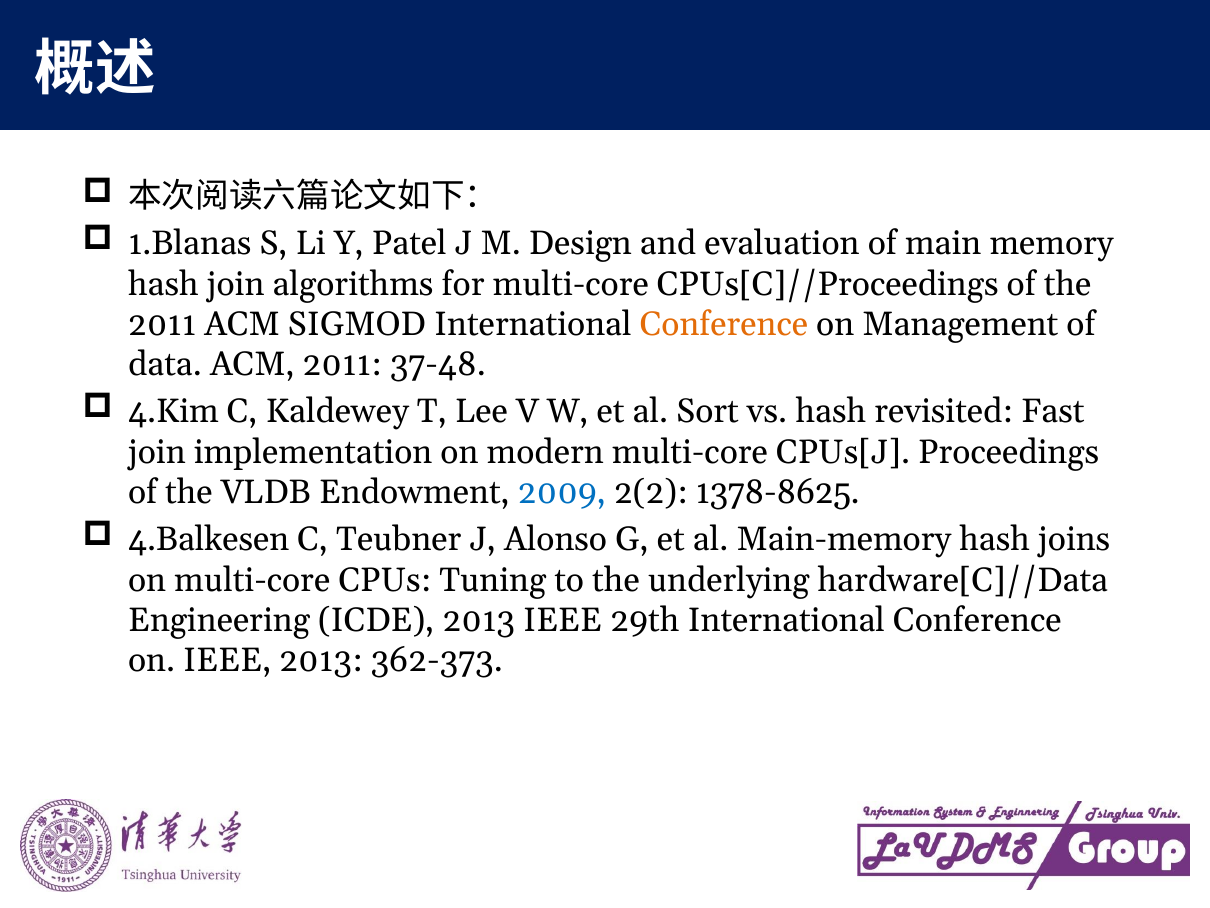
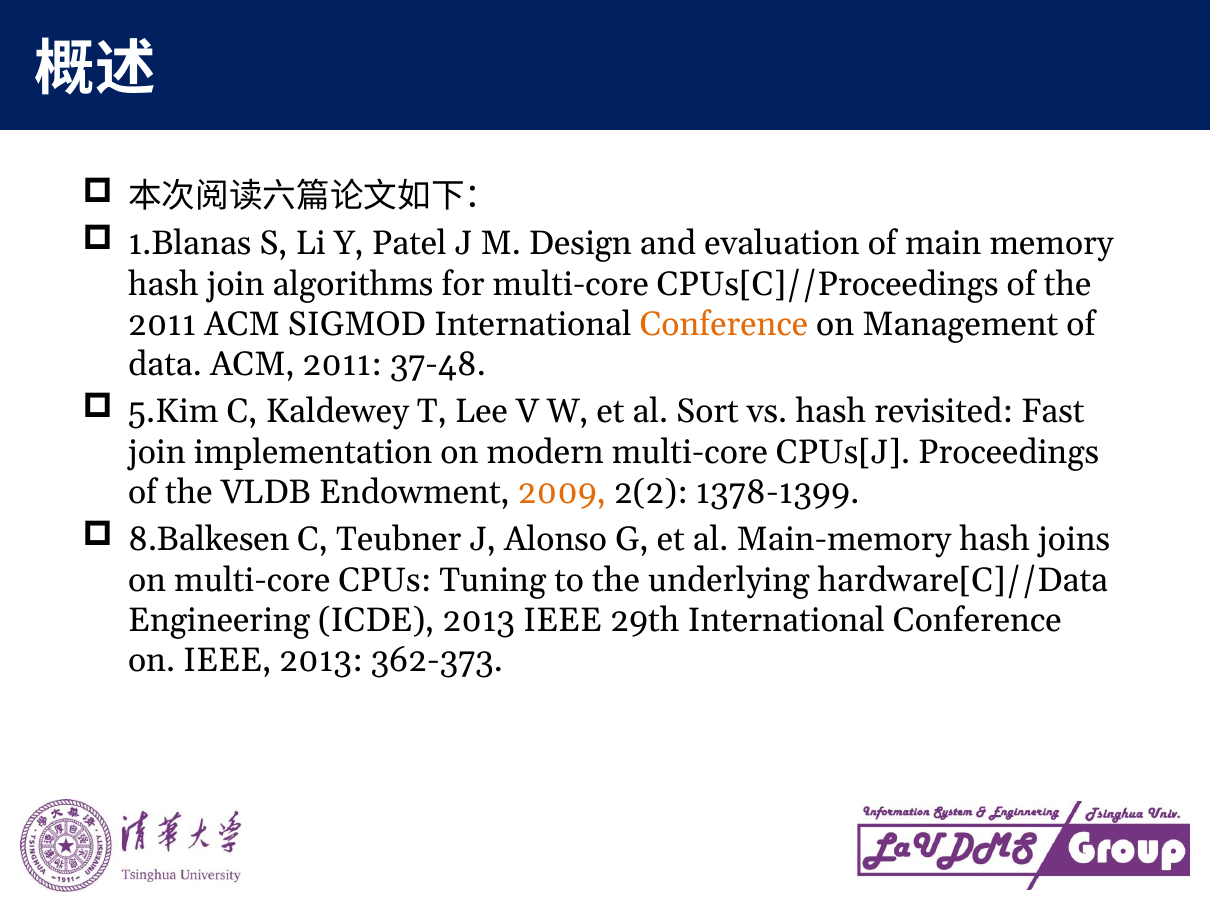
4.Kim: 4.Kim -> 5.Kim
2009 colour: blue -> orange
1378-8625: 1378-8625 -> 1378-1399
4.Balkesen: 4.Balkesen -> 8.Balkesen
